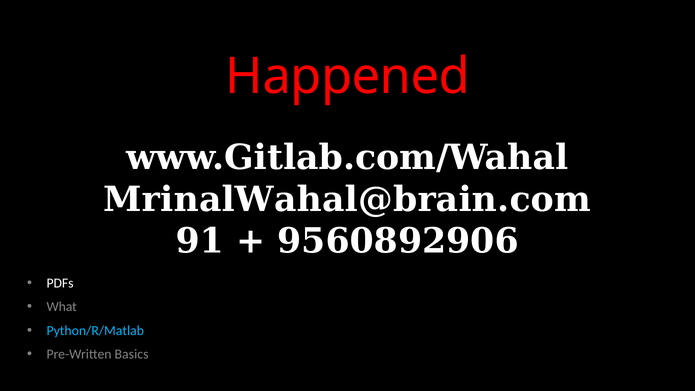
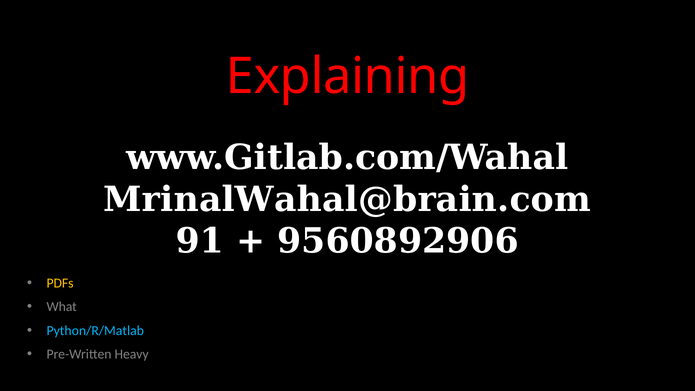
Happened: Happened -> Explaining
PDFs colour: white -> yellow
Basics: Basics -> Heavy
